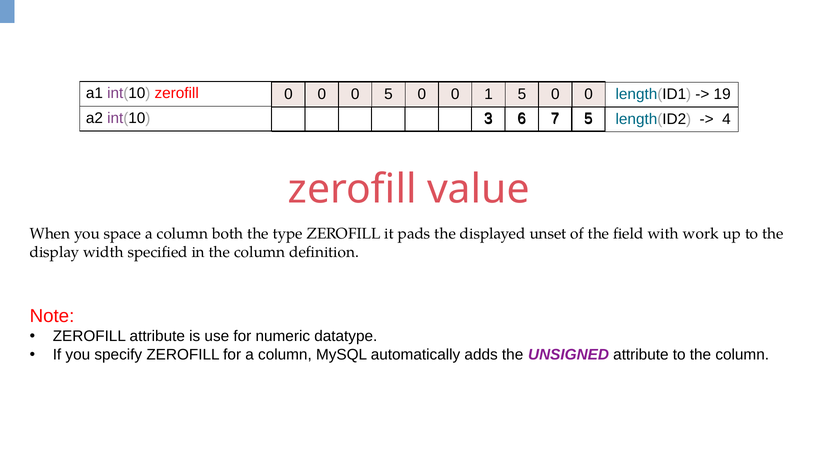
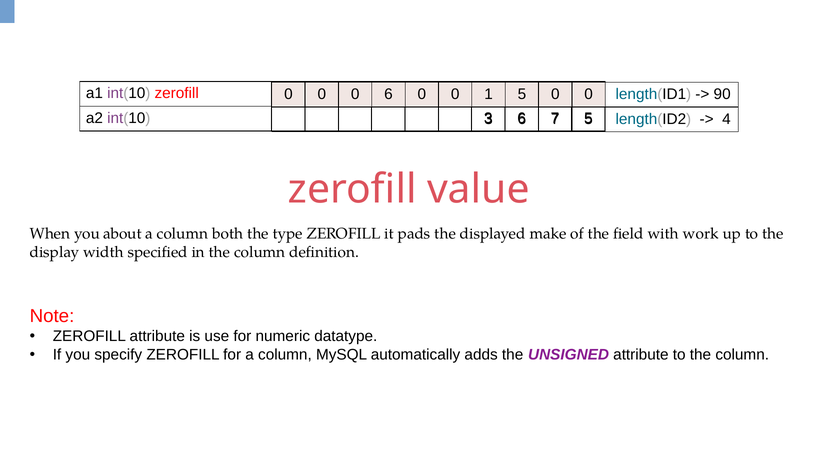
0 5: 5 -> 6
19: 19 -> 90
space: space -> about
unset: unset -> make
